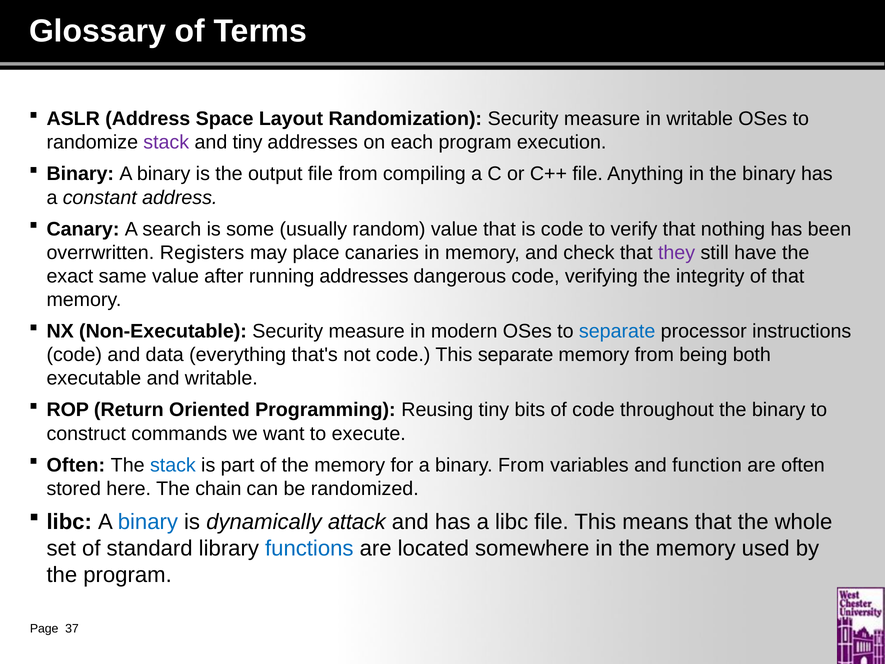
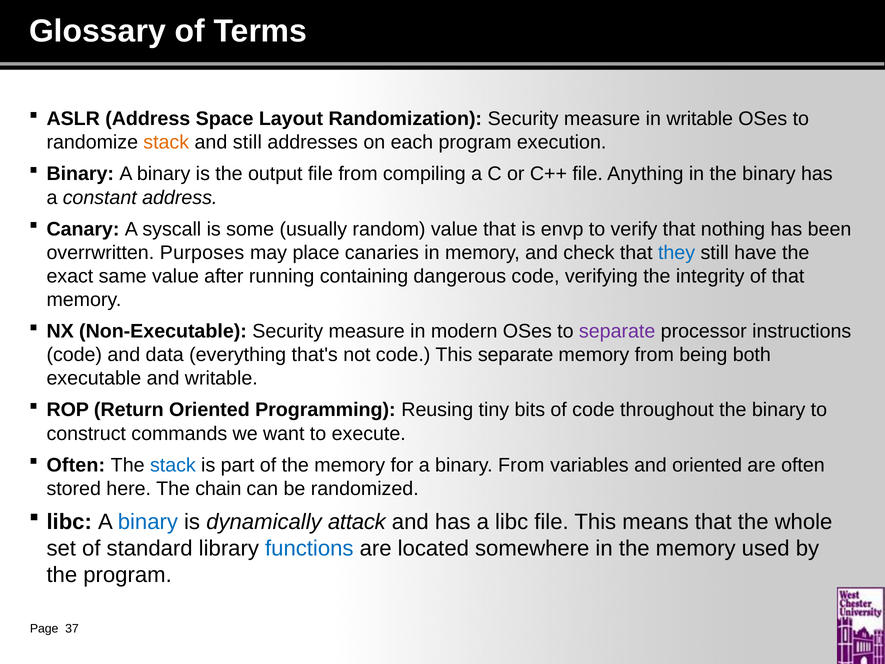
stack at (166, 142) colour: purple -> orange
and tiny: tiny -> still
search: search -> syscall
is code: code -> envp
Registers: Registers -> Purposes
they colour: purple -> blue
running addresses: addresses -> containing
separate at (617, 331) colour: blue -> purple
and function: function -> oriented
